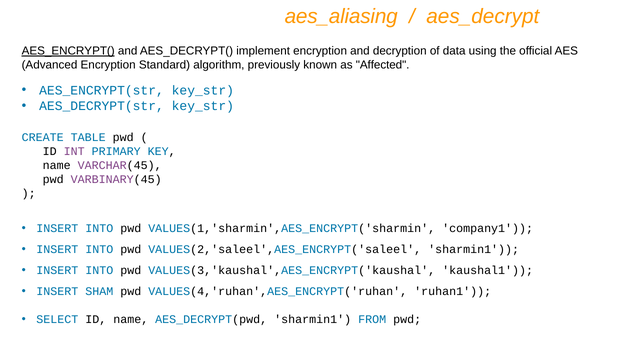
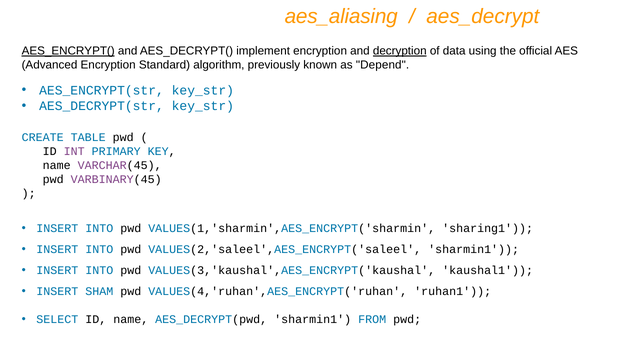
decryption underline: none -> present
Affected: Affected -> Depend
company1: company1 -> sharing1
